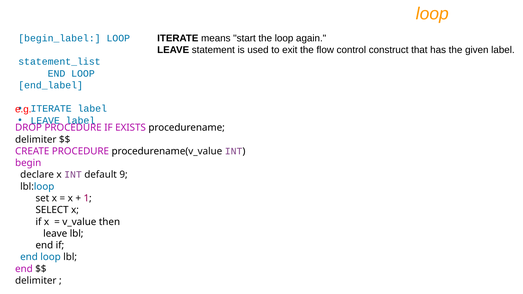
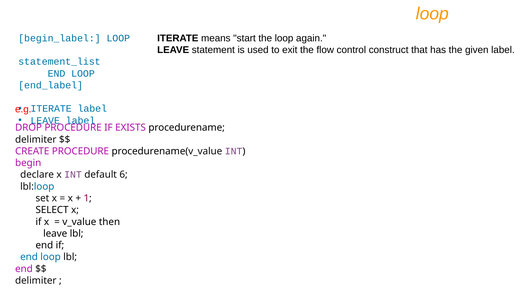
9: 9 -> 6
